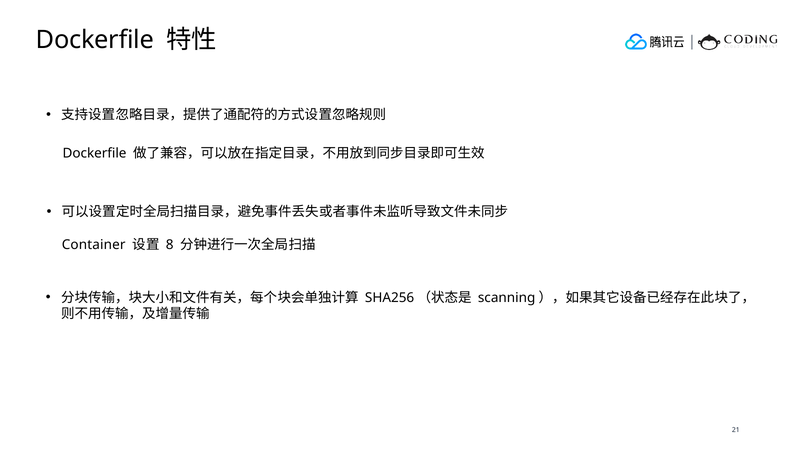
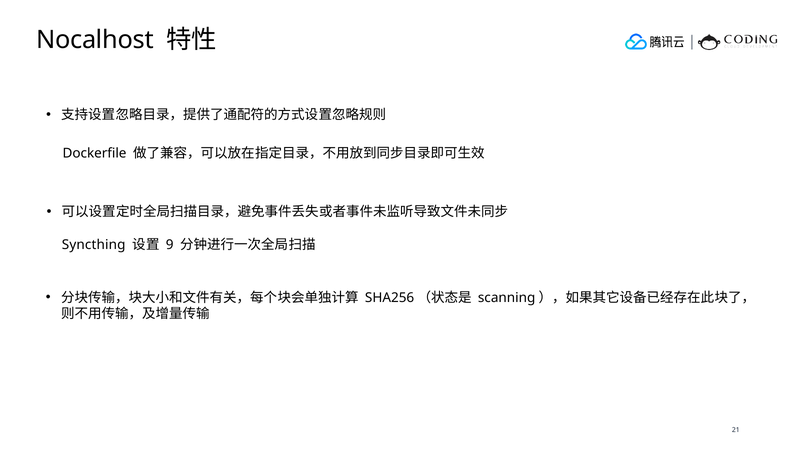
Dockerfile at (95, 40): Dockerfile -> Nocalhost
Container: Container -> Syncthing
8: 8 -> 9
